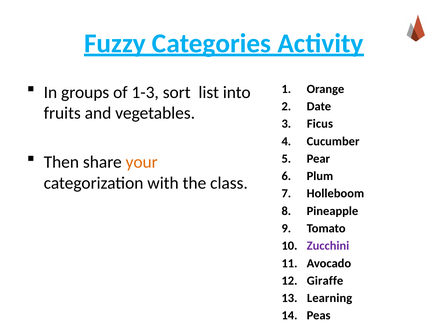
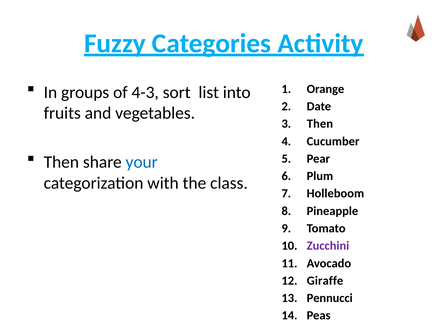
1-3: 1-3 -> 4-3
Ficus at (320, 124): Ficus -> Then
your colour: orange -> blue
Learning: Learning -> Pennucci
